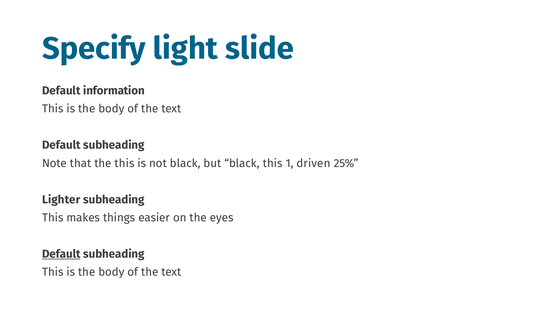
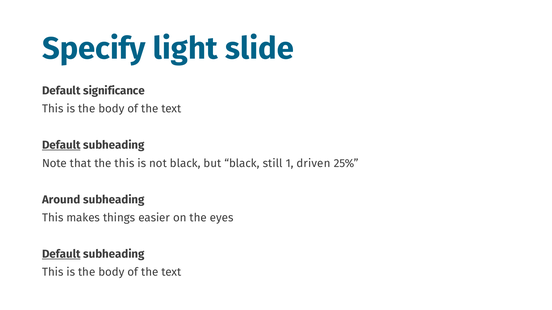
information: information -> significance
Default at (61, 145) underline: none -> present
black this: this -> still
Lighter: Lighter -> Around
